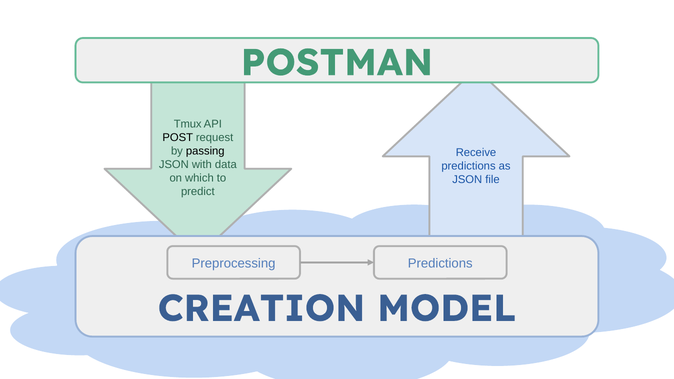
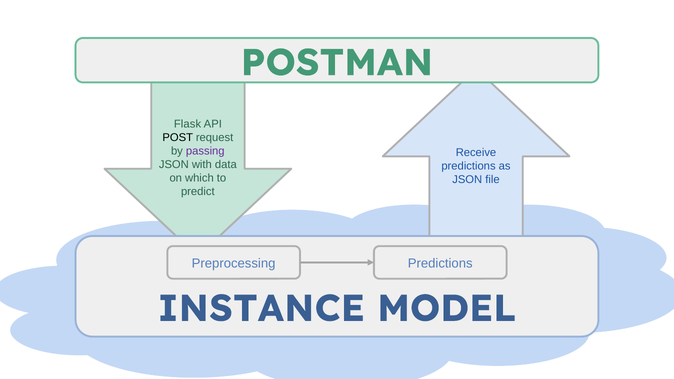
Tmux: Tmux -> Flask
passing colour: black -> purple
CREATION: CREATION -> INSTANCE
